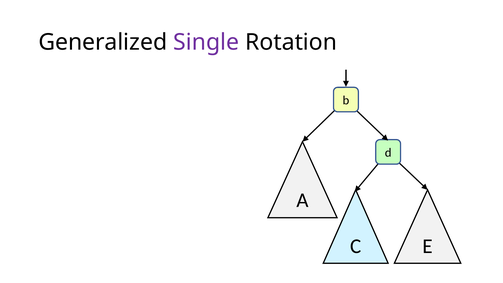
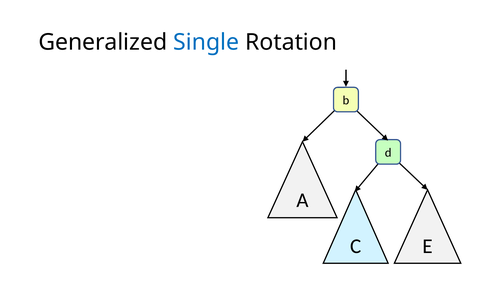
Single colour: purple -> blue
